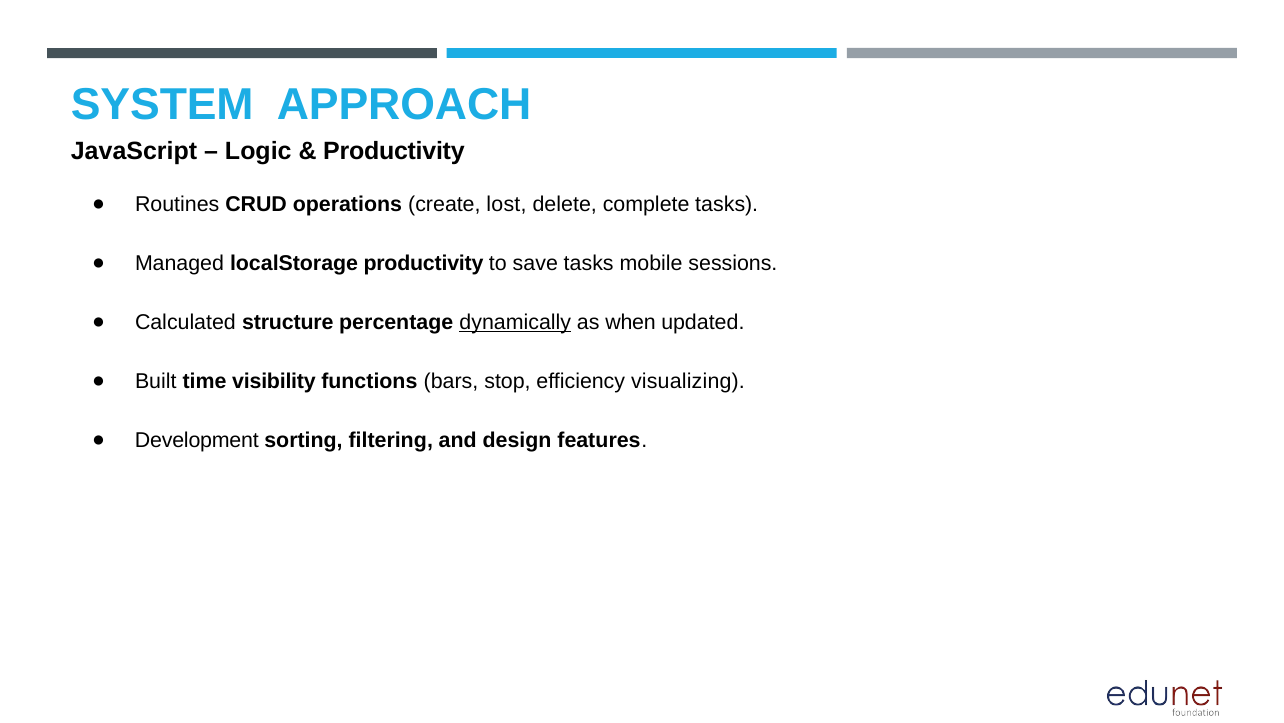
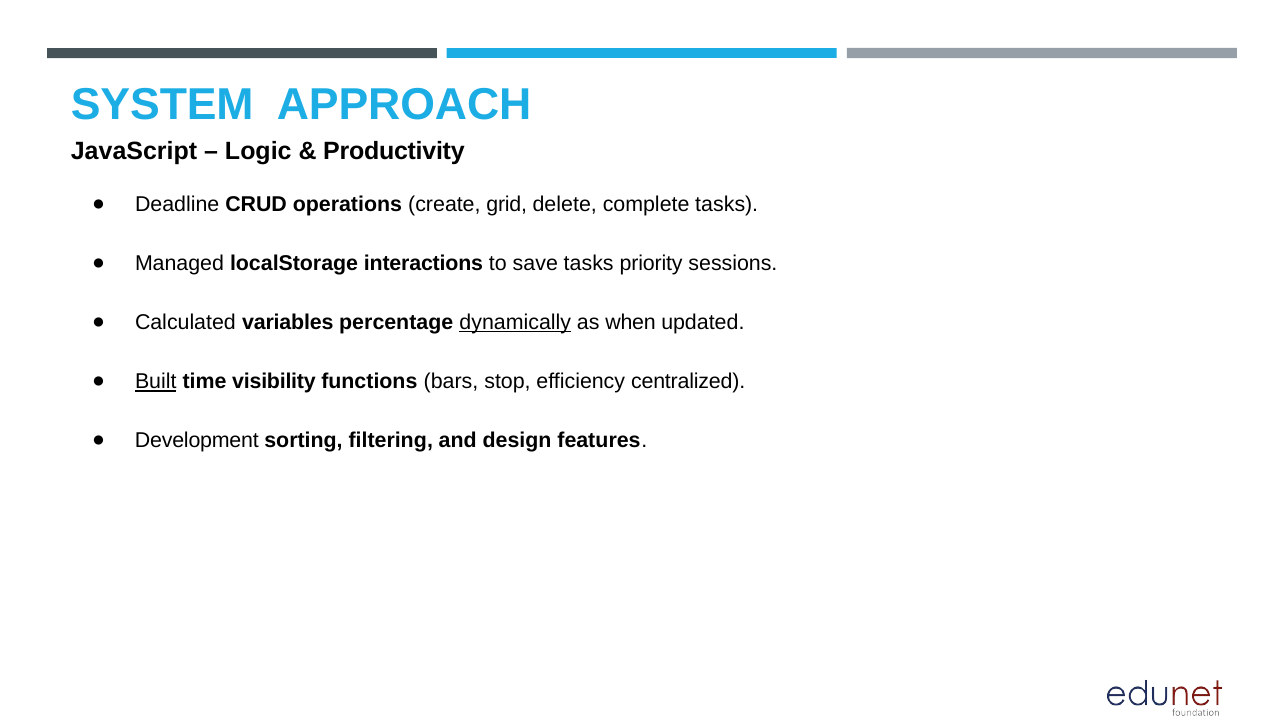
Routines: Routines -> Deadline
lost: lost -> grid
localStorage productivity: productivity -> interactions
mobile: mobile -> priority
structure: structure -> variables
Built underline: none -> present
visualizing: visualizing -> centralized
